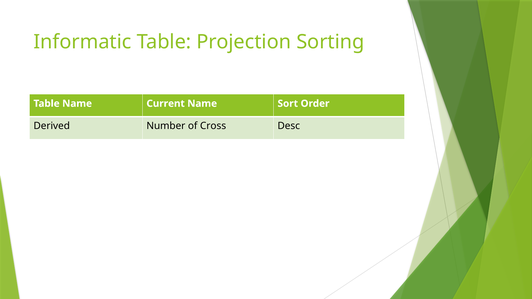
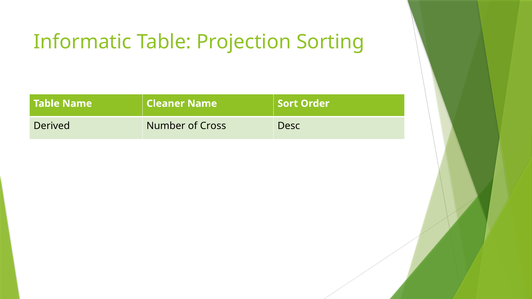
Current: Current -> Cleaner
